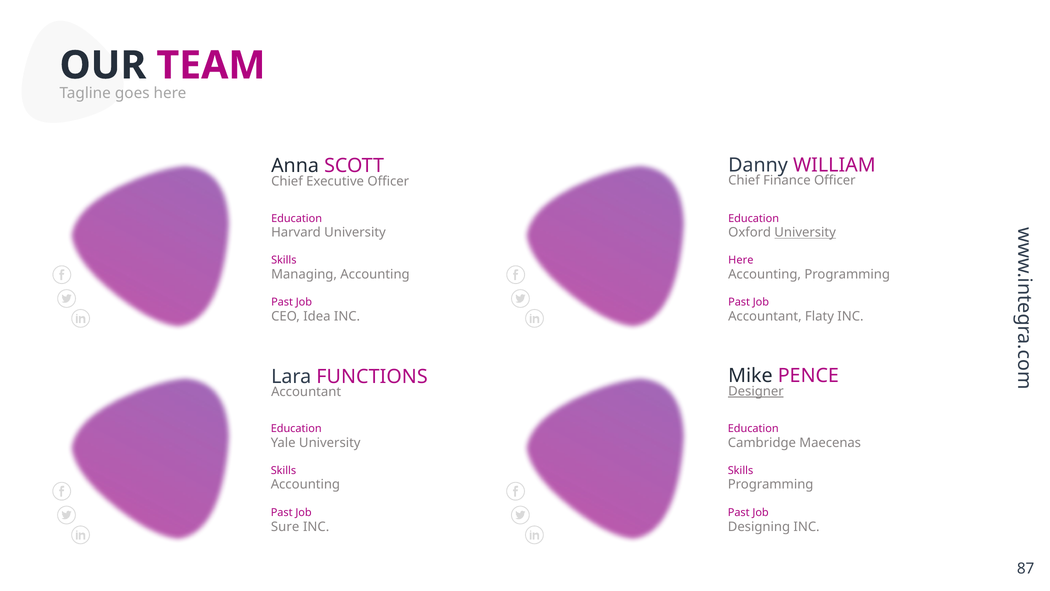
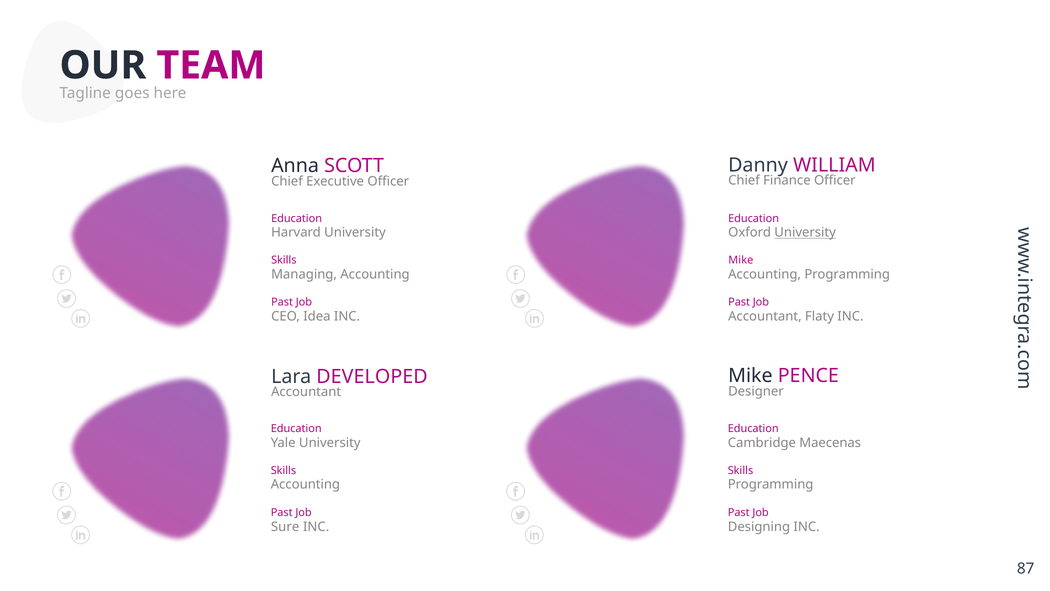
Here at (741, 260): Here -> Mike
FUNCTIONS: FUNCTIONS -> DEVELOPED
Designer underline: present -> none
